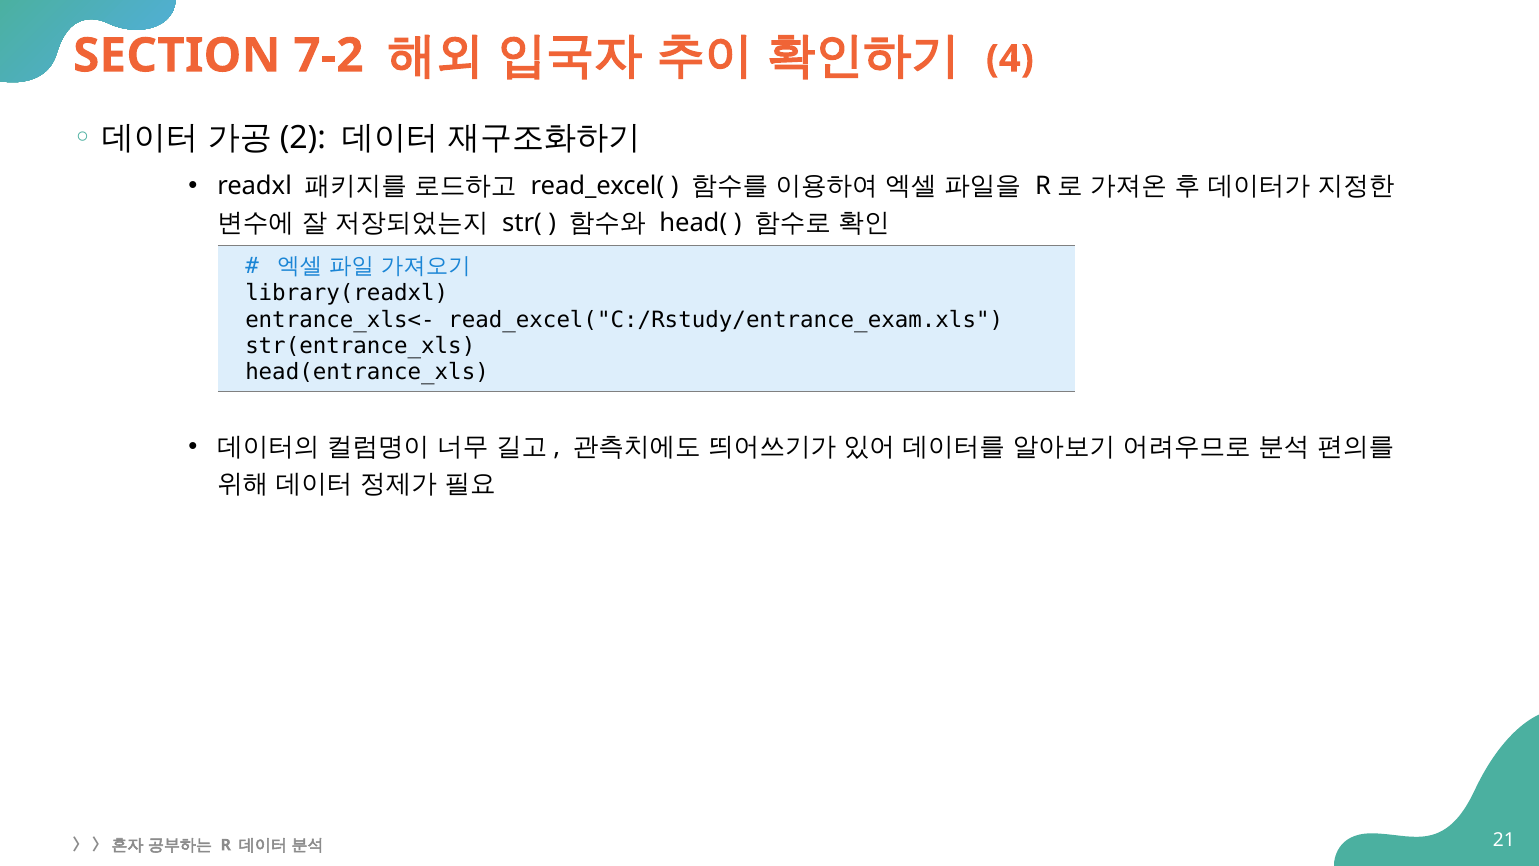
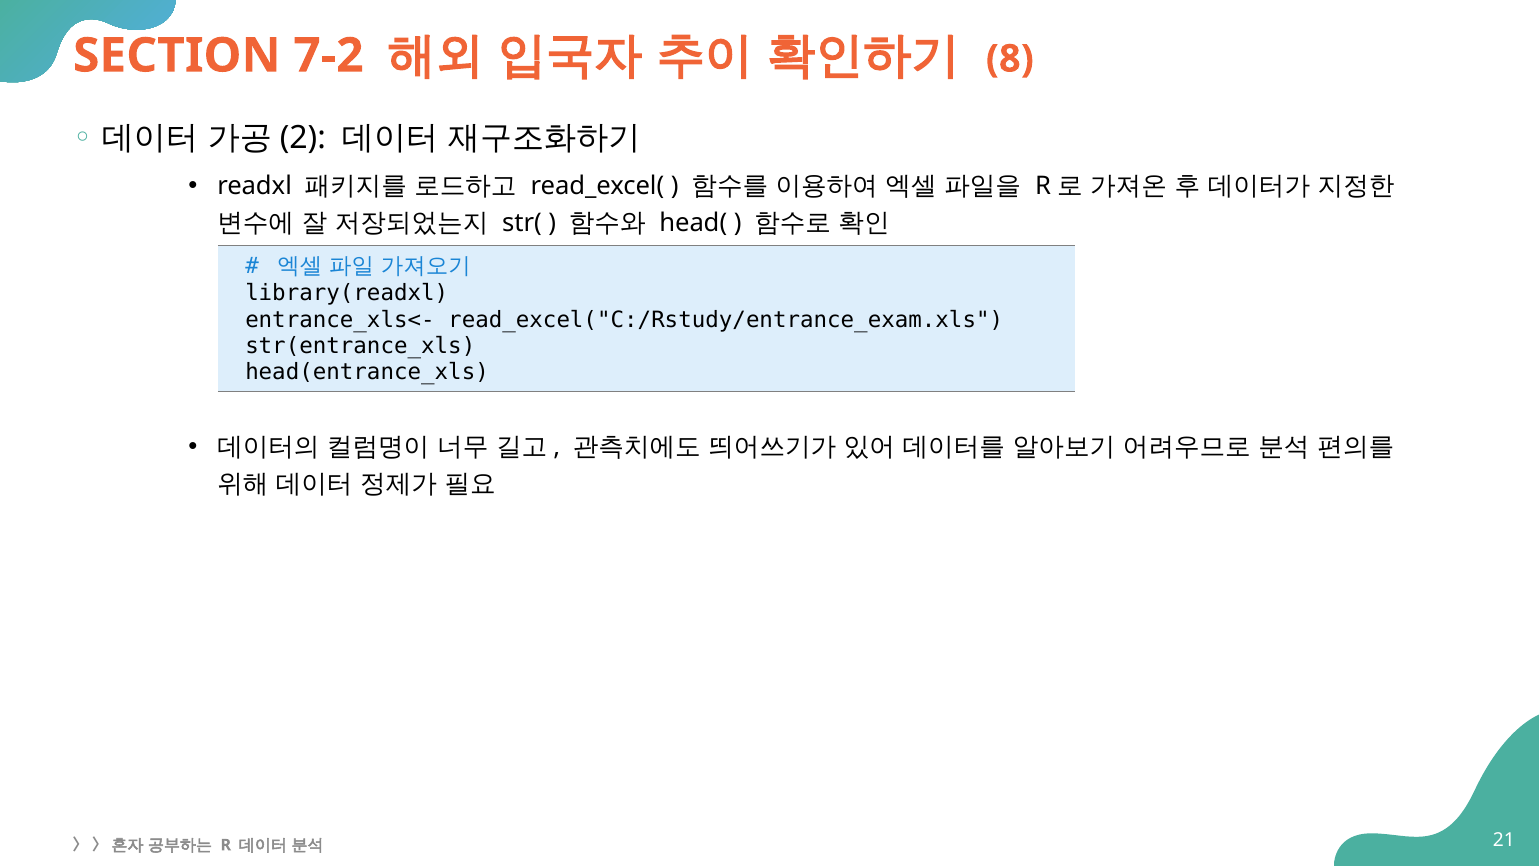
4: 4 -> 8
